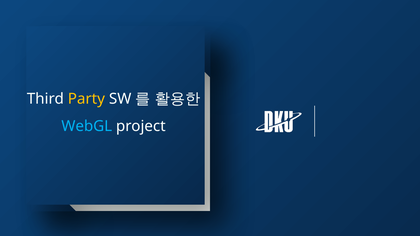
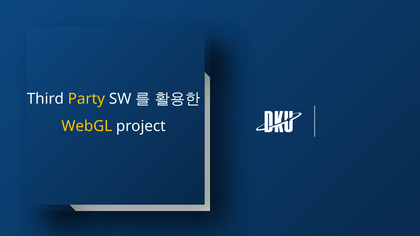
WebGL colour: light blue -> yellow
